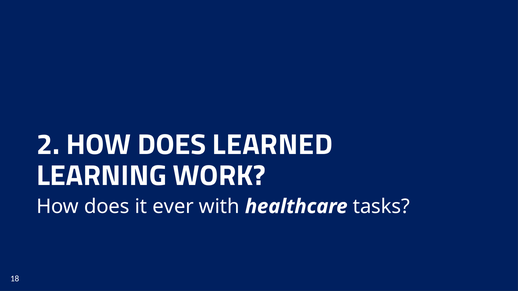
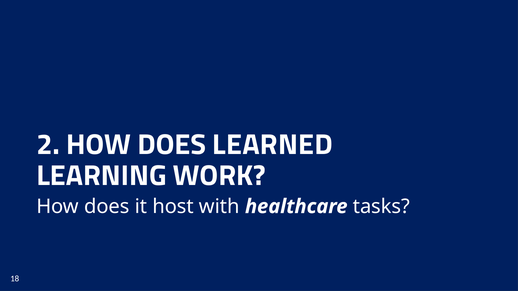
ever: ever -> host
